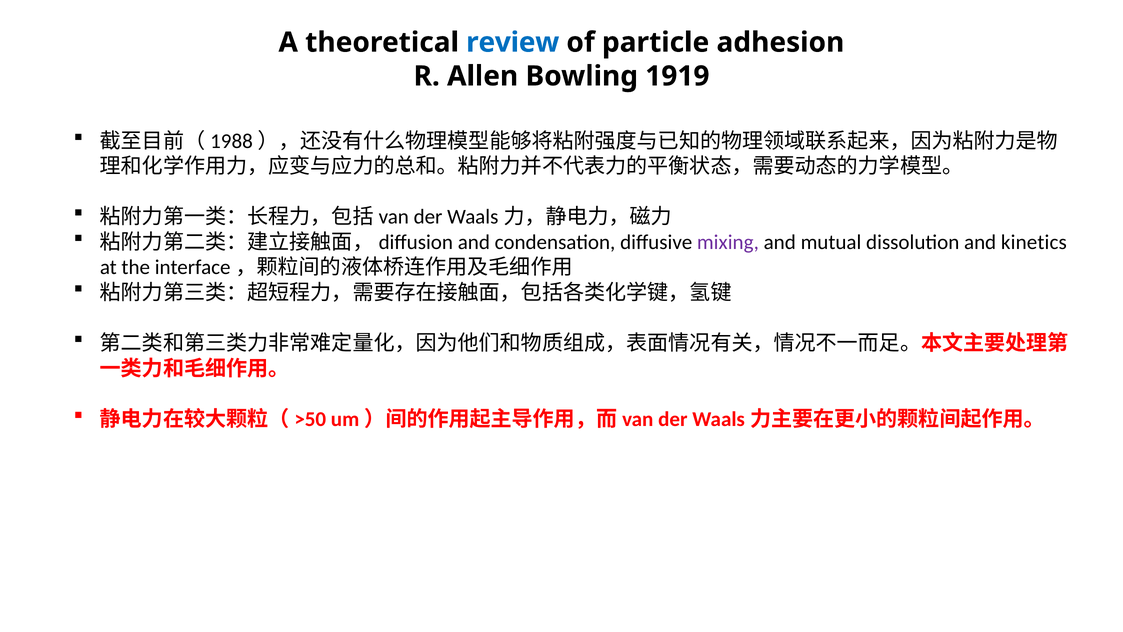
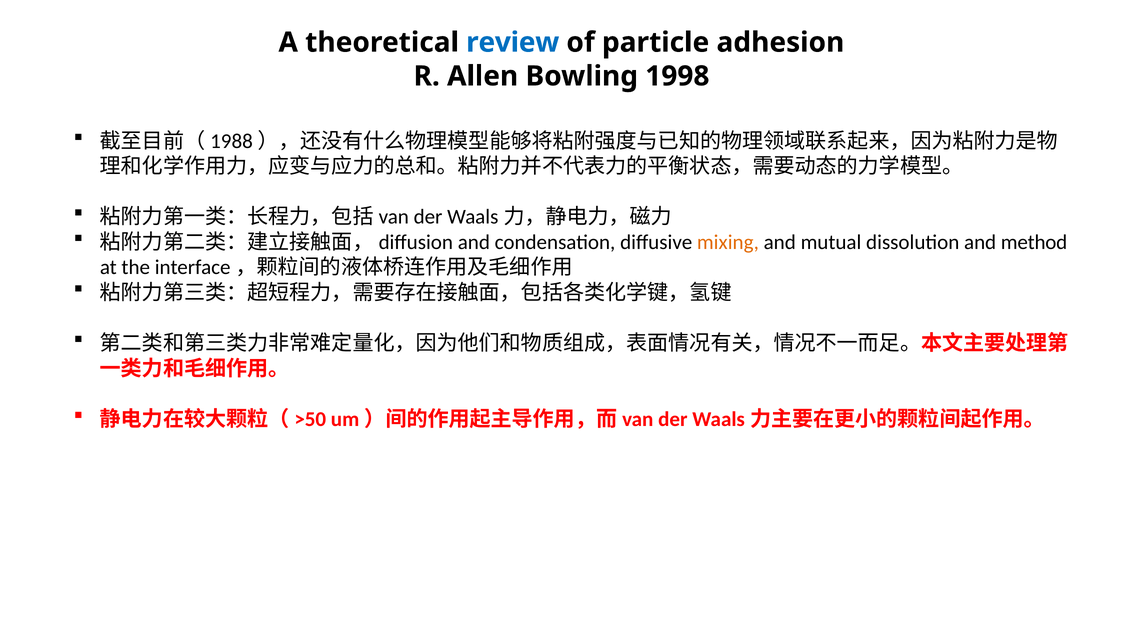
1919: 1919 -> 1998
mixing colour: purple -> orange
kinetics: kinetics -> method
